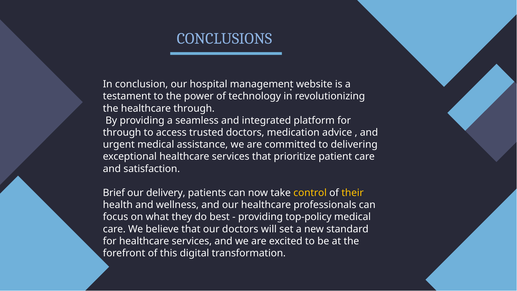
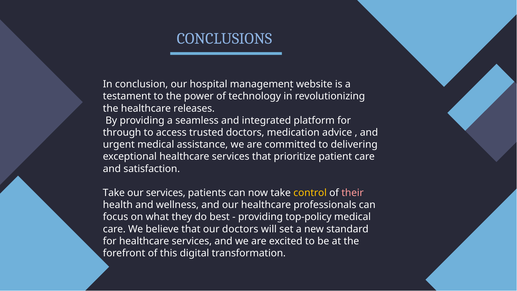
healthcare through: through -> releases
Brief at (114, 193): Brief -> Take
our delivery: delivery -> services
their colour: yellow -> pink
